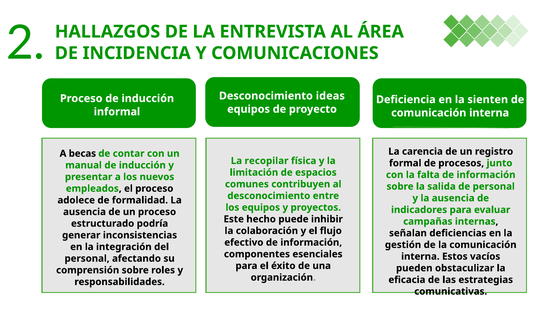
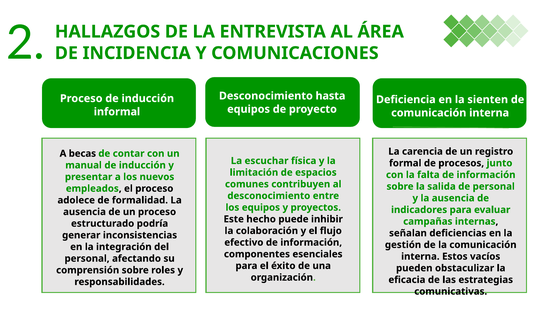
ideas: ideas -> hasta
recopilar: recopilar -> escuchar
